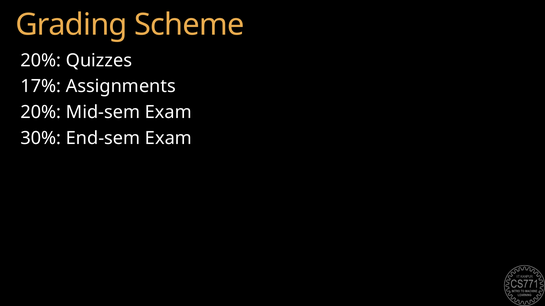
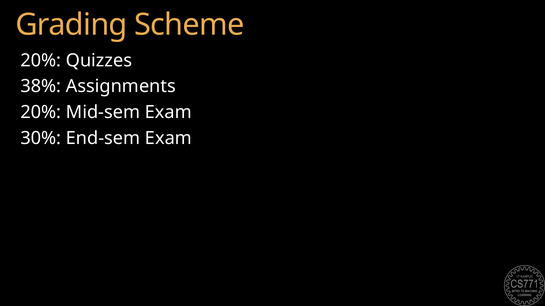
17%: 17% -> 38%
